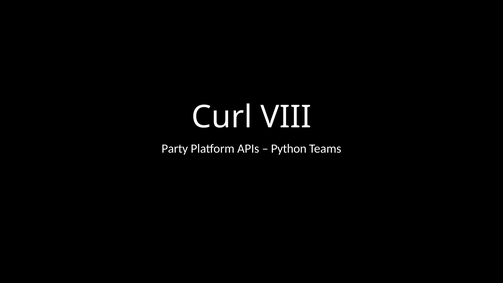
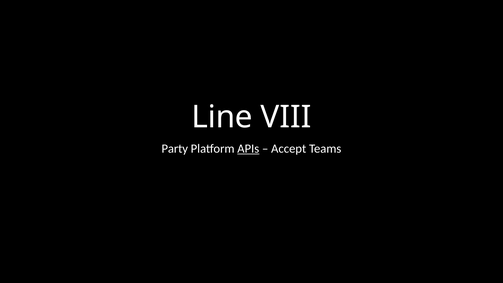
Curl: Curl -> Line
APIs underline: none -> present
Python: Python -> Accept
